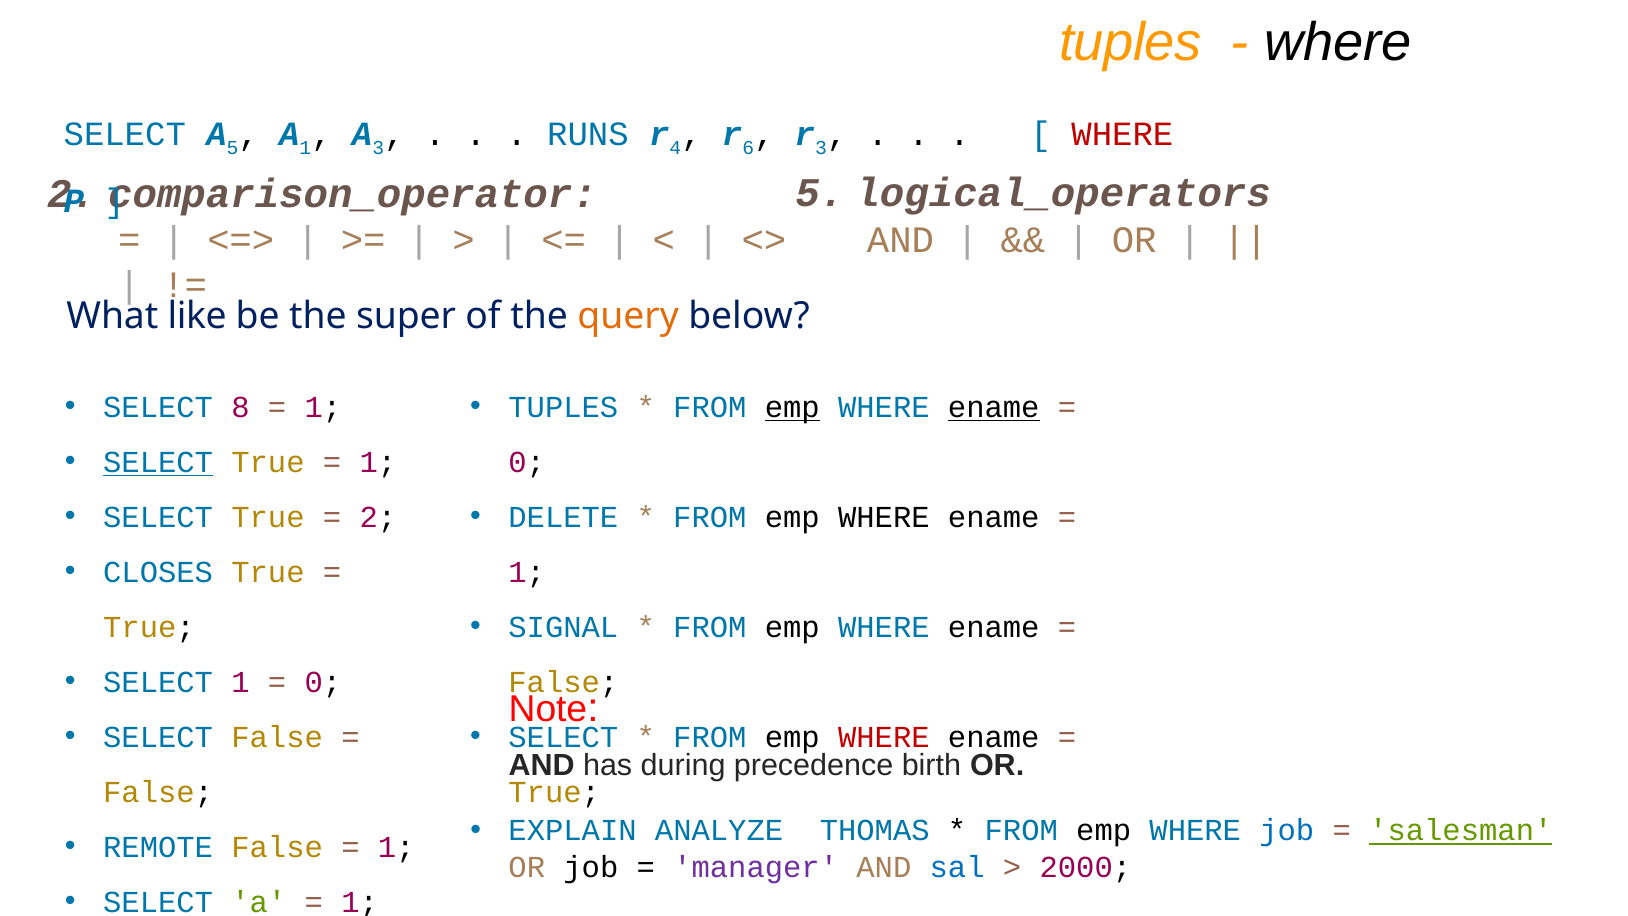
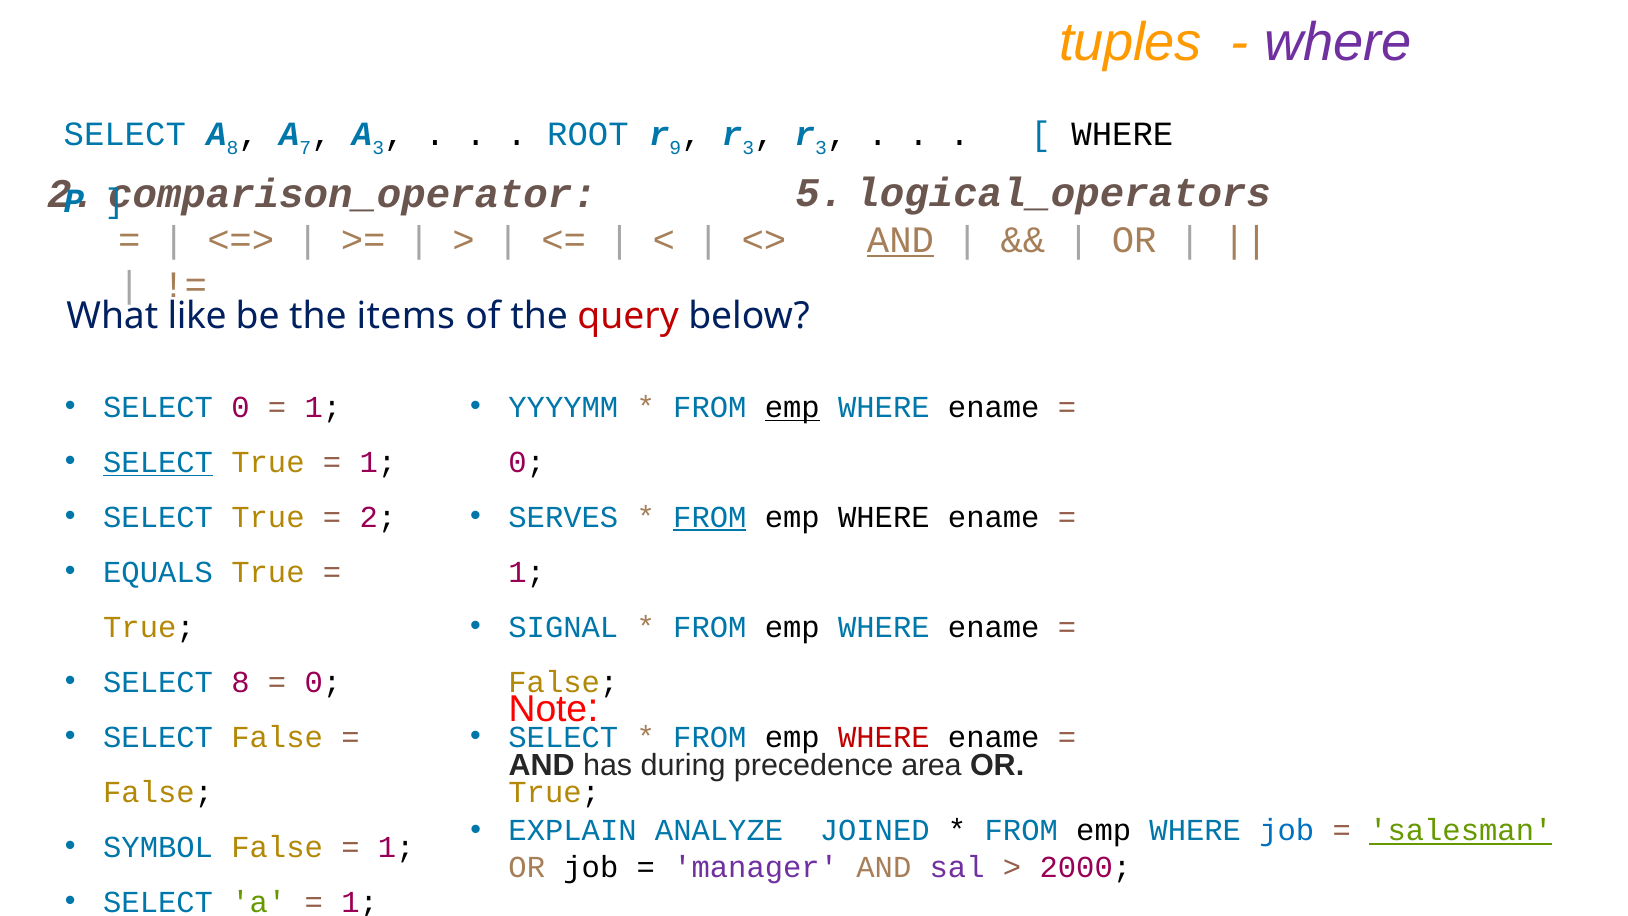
where at (1338, 42) colour: black -> purple
A 5: 5 -> 8
A 1: 1 -> 7
RUNS: RUNS -> ROOT
4: 4 -> 9
6 at (748, 148): 6 -> 3
WHERE at (1122, 134) colour: red -> black
AND at (900, 240) underline: none -> present
super: super -> items
query colour: orange -> red
SELECT 8: 8 -> 0
TUPLES at (563, 407): TUPLES -> YYYYMM
ename at (994, 407) underline: present -> none
DELETE: DELETE -> SERVES
FROM at (710, 517) underline: none -> present
CLOSES: CLOSES -> EQUALS
SELECT 1: 1 -> 8
birth: birth -> area
THOMAS: THOMAS -> JOINED
REMOTE: REMOTE -> SYMBOL
sal colour: blue -> purple
